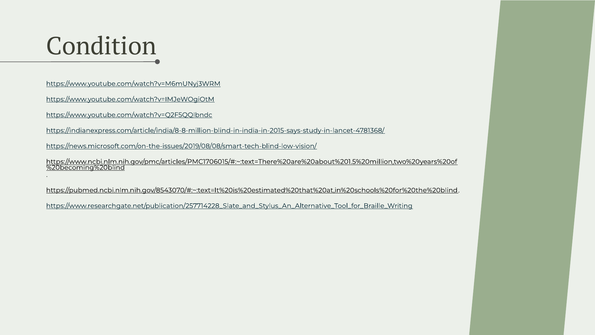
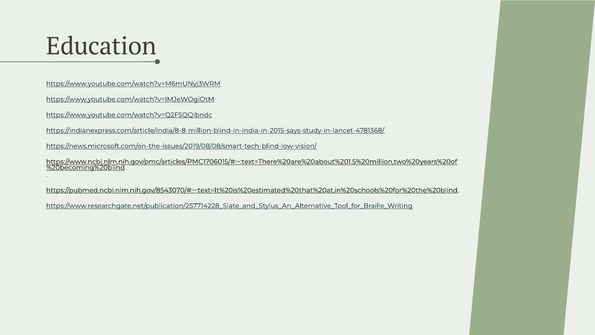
Condition: Condition -> Education
